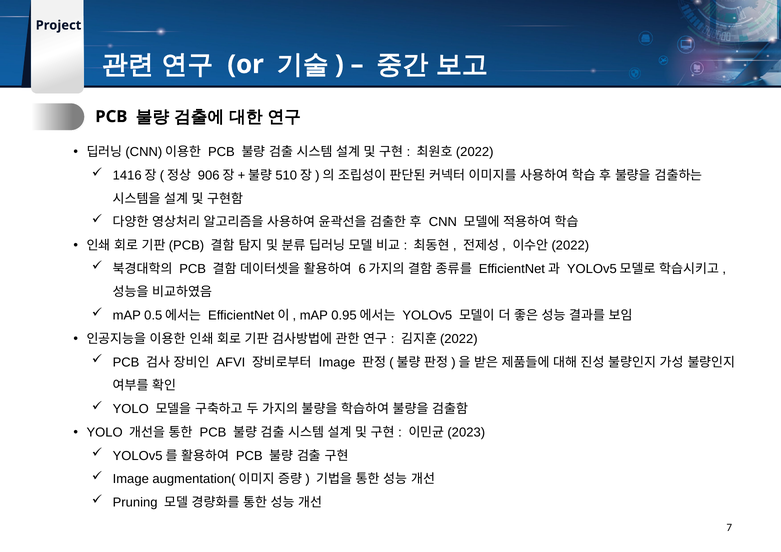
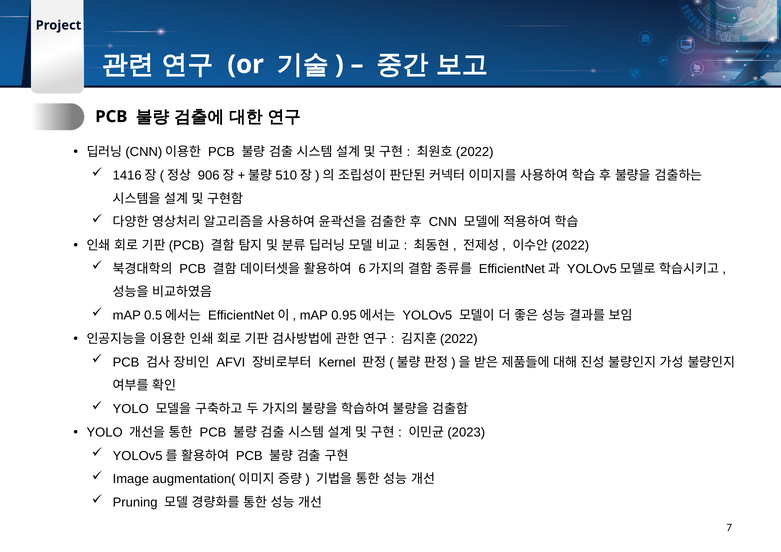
Image at (337, 362): Image -> Kernel
